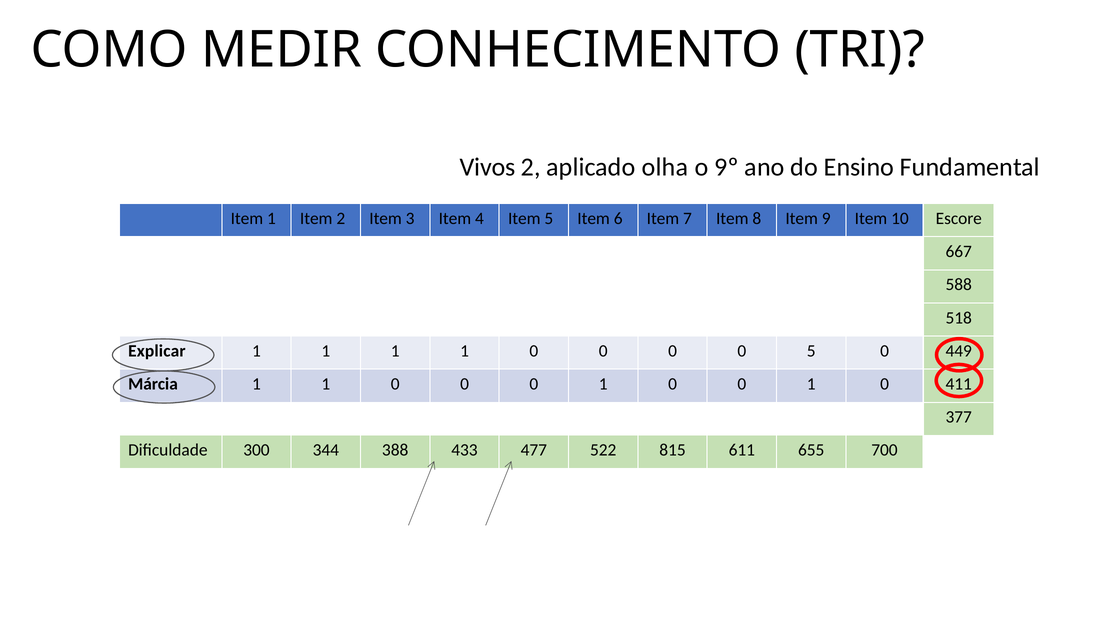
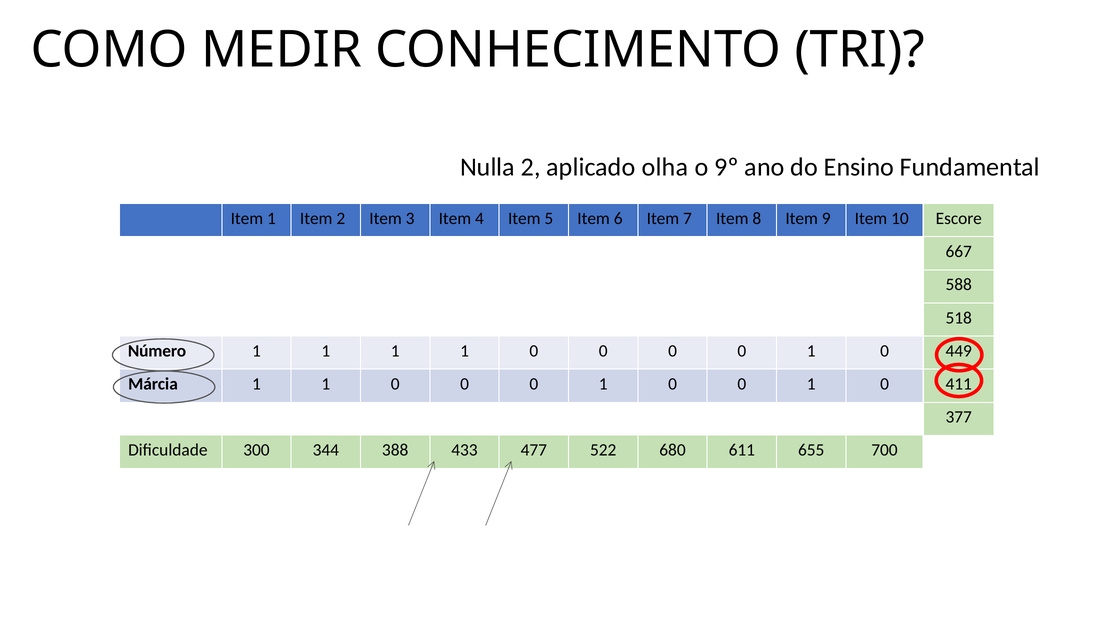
Vivos: Vivos -> Nulla
Explicar: Explicar -> Número
5 at (811, 351): 5 -> 1
815: 815 -> 680
